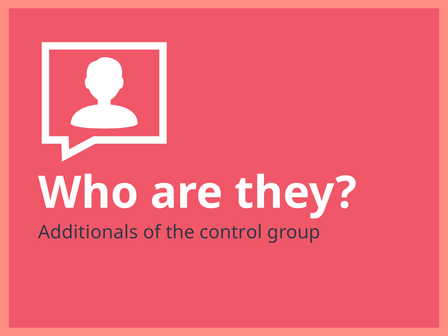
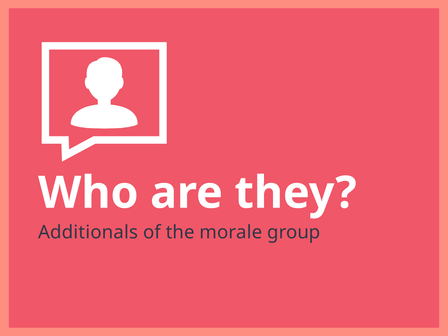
control: control -> morale
